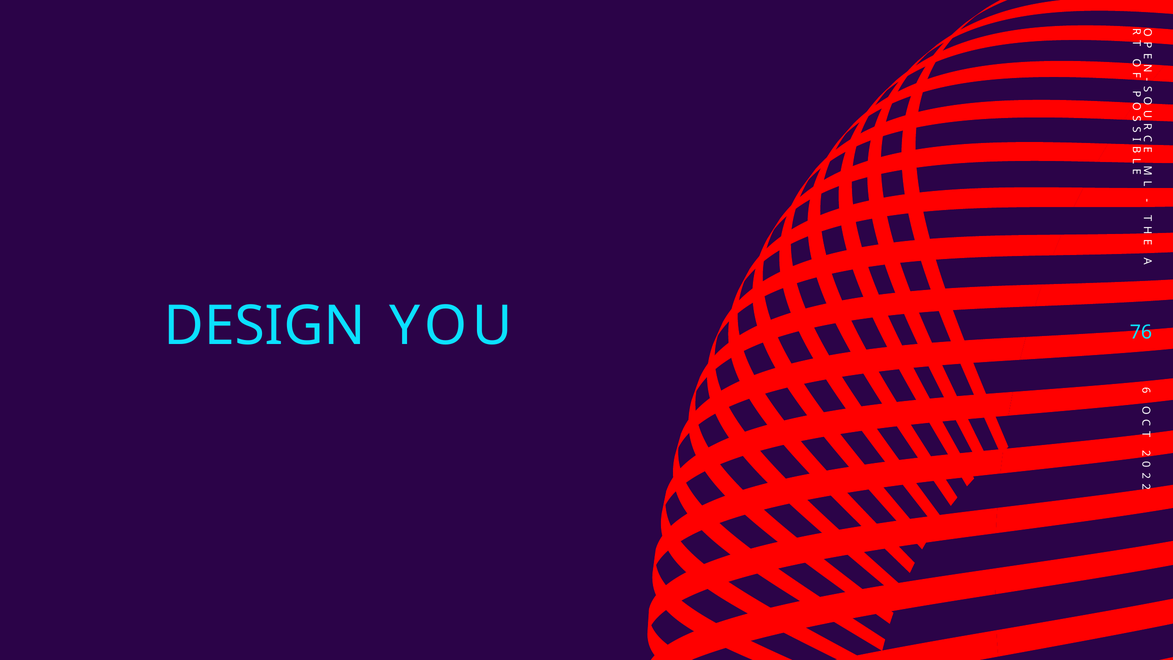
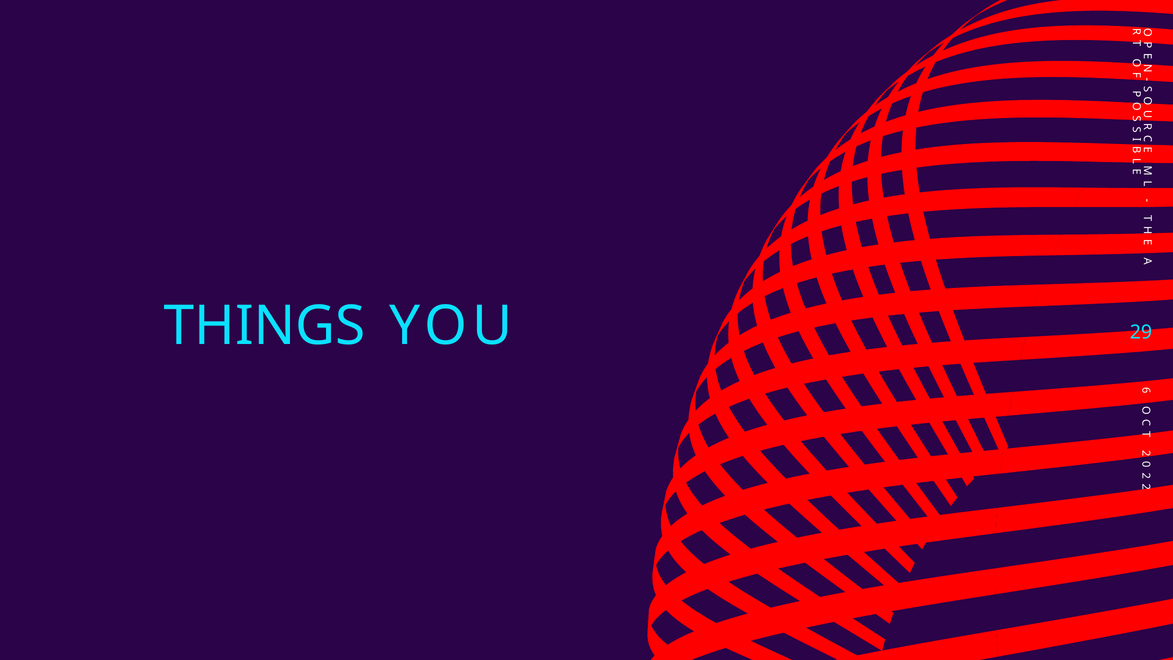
DESIGN: DESIGN -> THINGS
76: 76 -> 29
